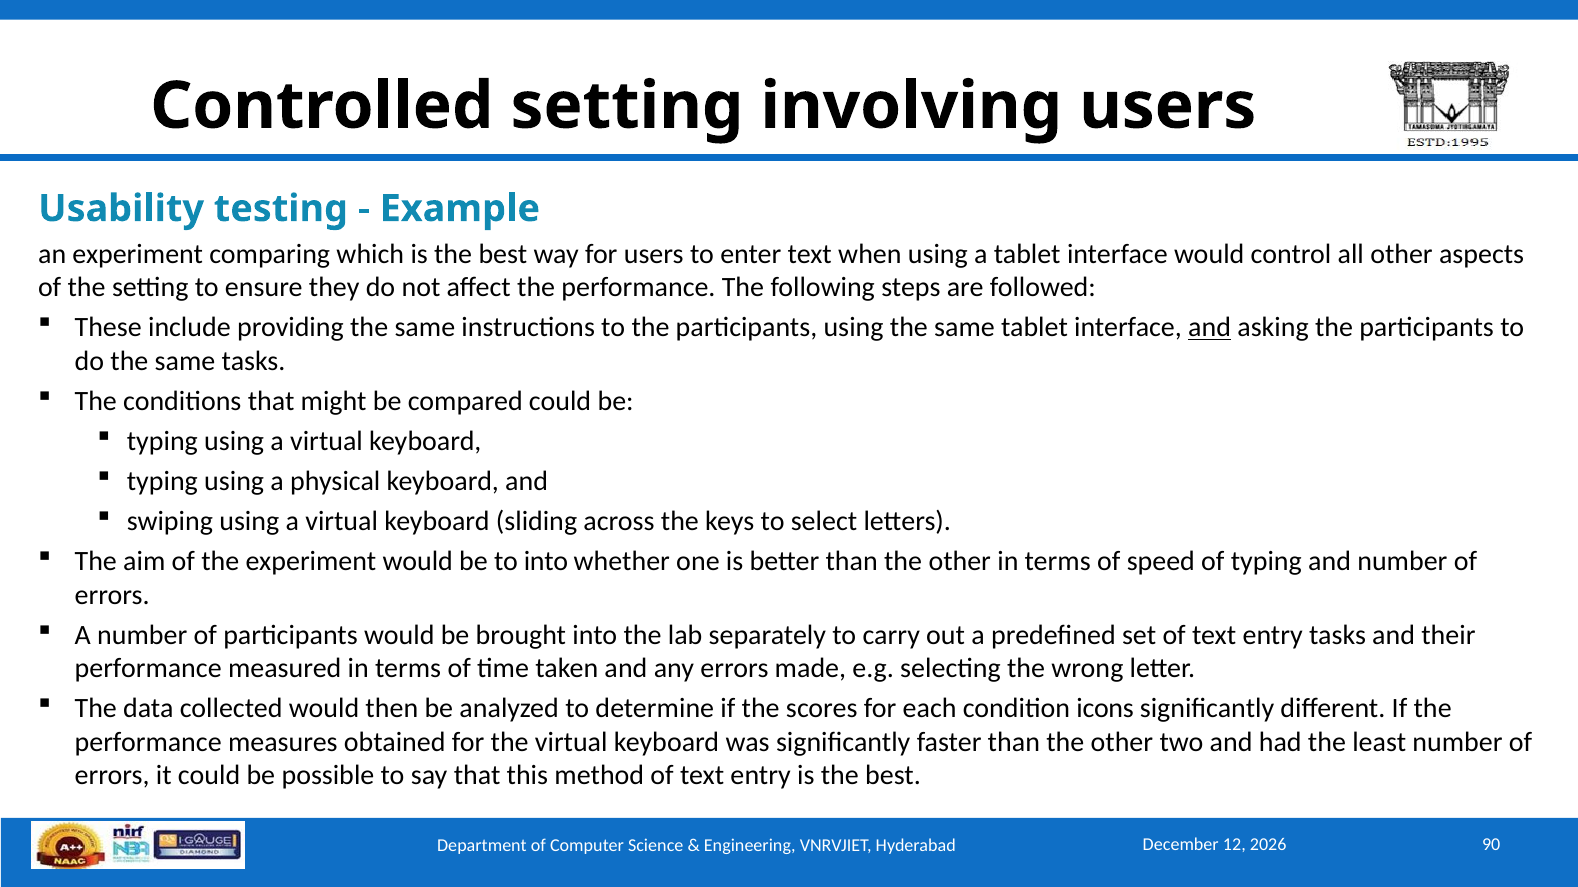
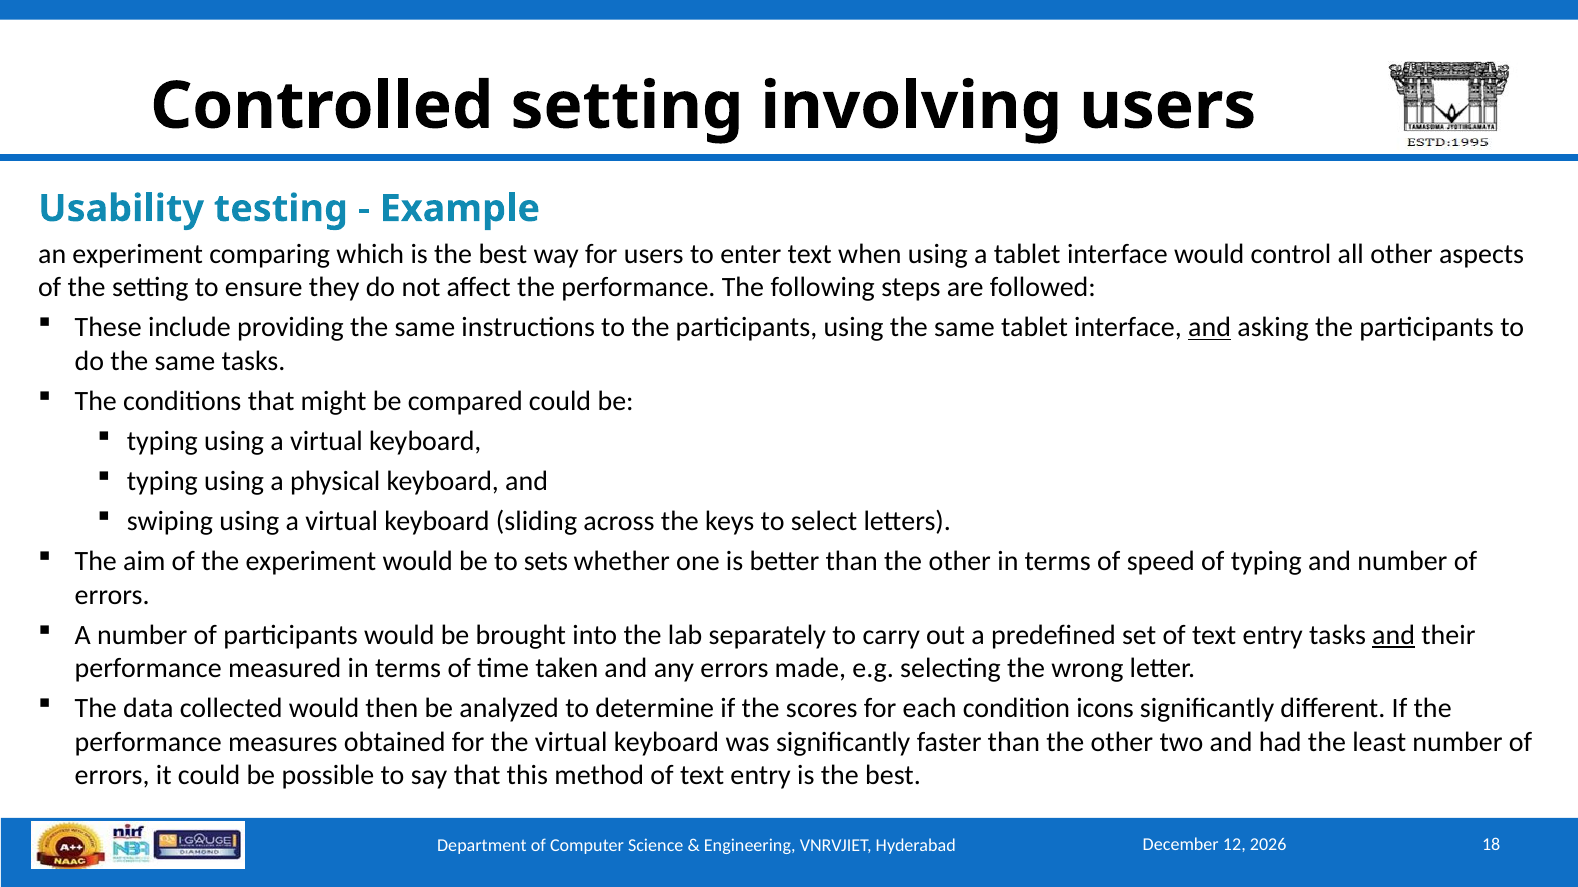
to into: into -> sets
and at (1394, 636) underline: none -> present
90: 90 -> 18
